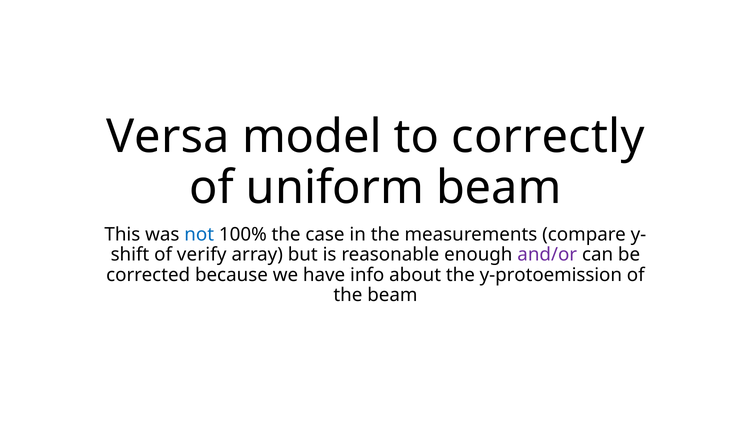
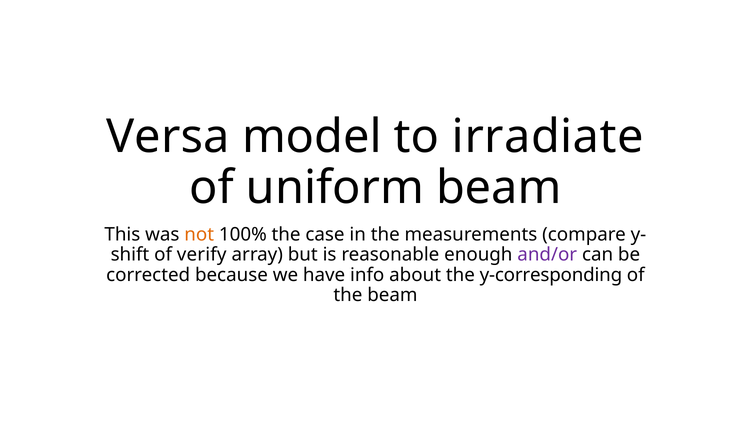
correctly: correctly -> irradiate
not colour: blue -> orange
y-protoemission: y-protoemission -> y-corresponding
